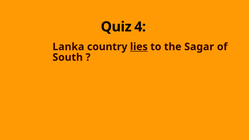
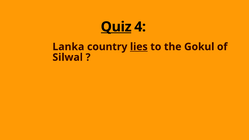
Quiz underline: none -> present
Sagar: Sagar -> Gokul
South: South -> Silwal
